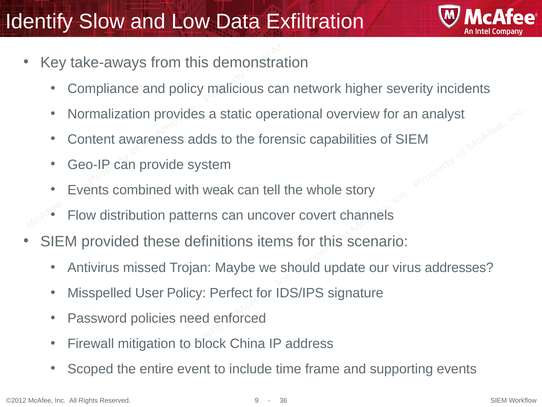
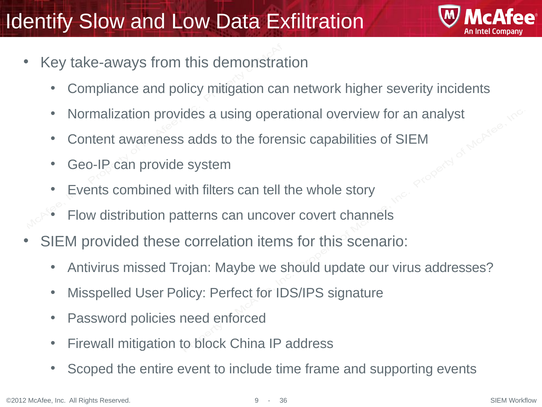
policy malicious: malicious -> mitigation
static: static -> using
weak: weak -> filters
definitions: definitions -> correlation
